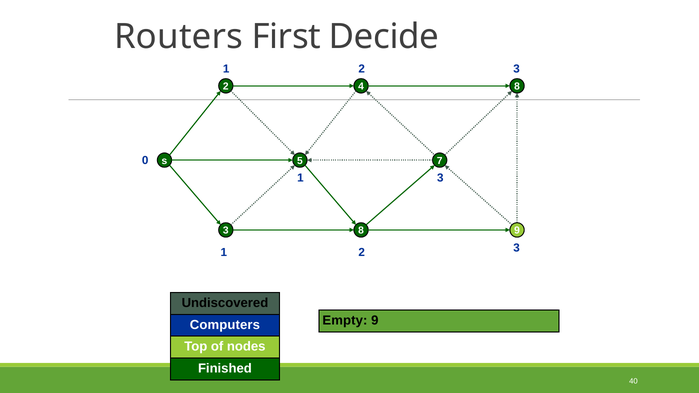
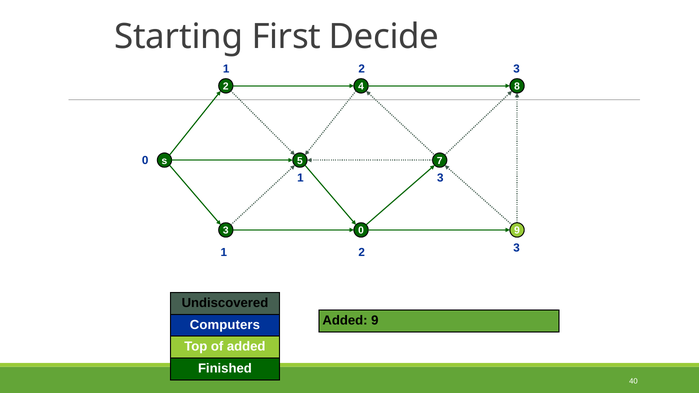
Routers: Routers -> Starting
3 8: 8 -> 0
Empty at (345, 321): Empty -> Added
of nodes: nodes -> added
